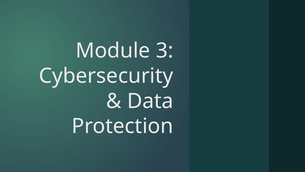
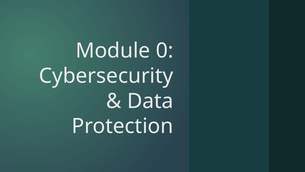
3: 3 -> 0
